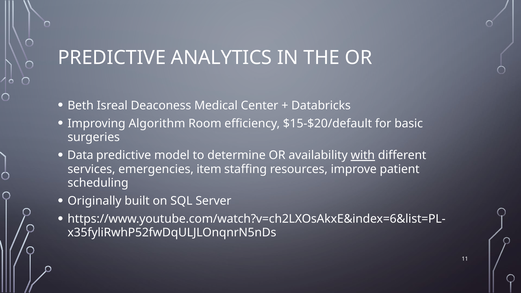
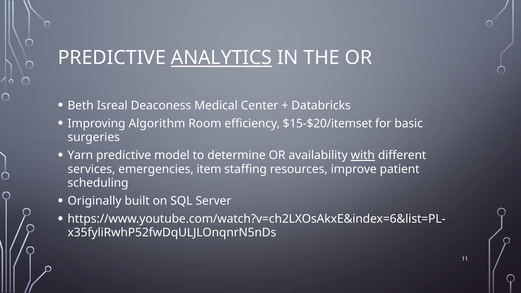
ANALYTICS underline: none -> present
$15-$20/default: $15-$20/default -> $15-$20/itemset
Data: Data -> Yarn
